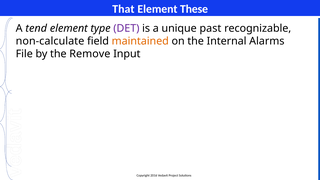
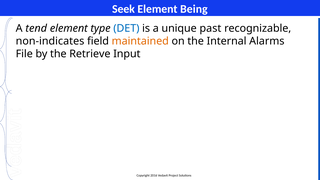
That: That -> Seek
These: These -> Being
DET colour: purple -> blue
non-calculate: non-calculate -> non-indicates
Remove: Remove -> Retrieve
